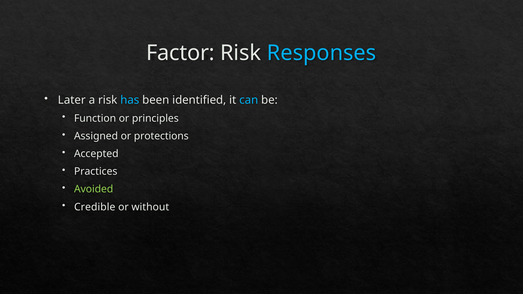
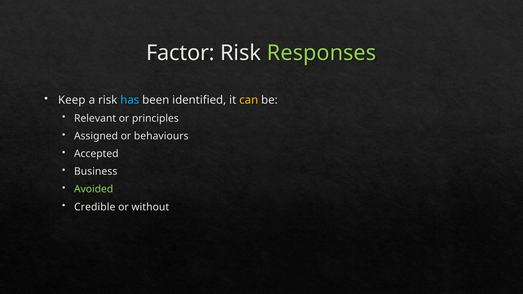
Responses colour: light blue -> light green
Later: Later -> Keep
can colour: light blue -> yellow
Function: Function -> Relevant
protections: protections -> behaviours
Practices: Practices -> Business
